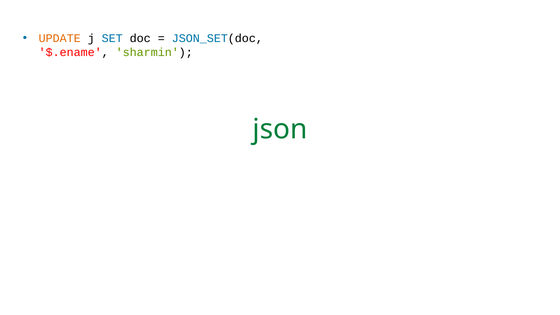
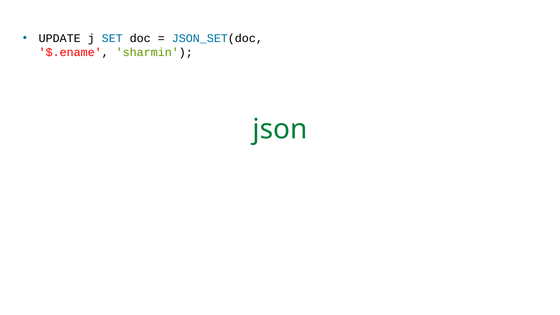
UPDATE colour: orange -> black
